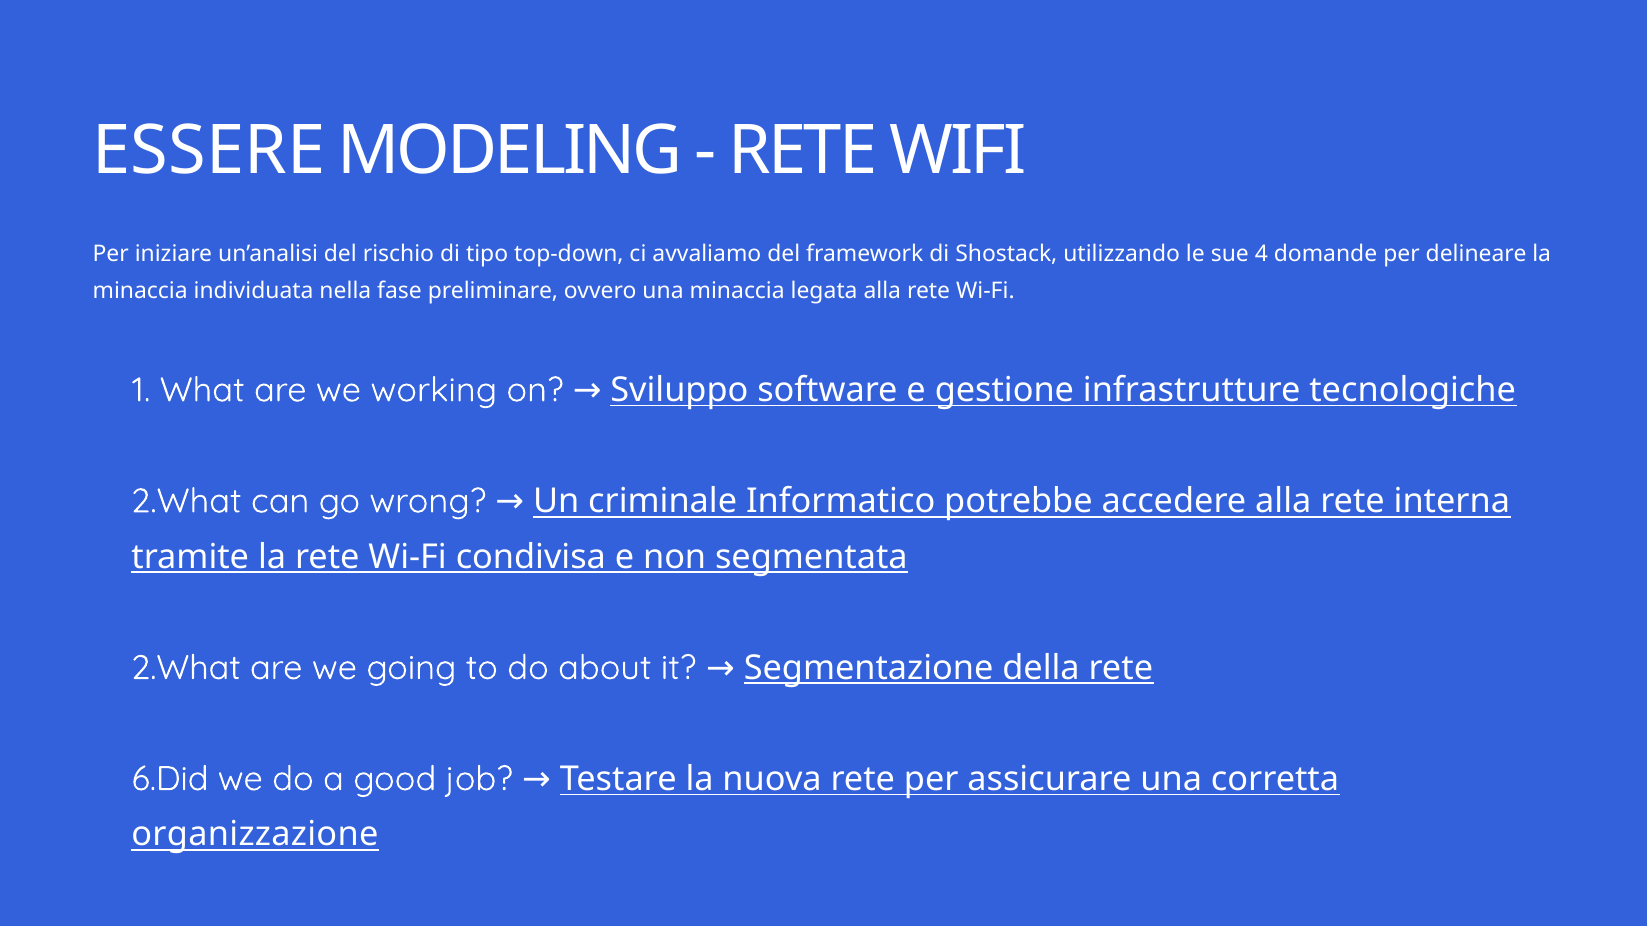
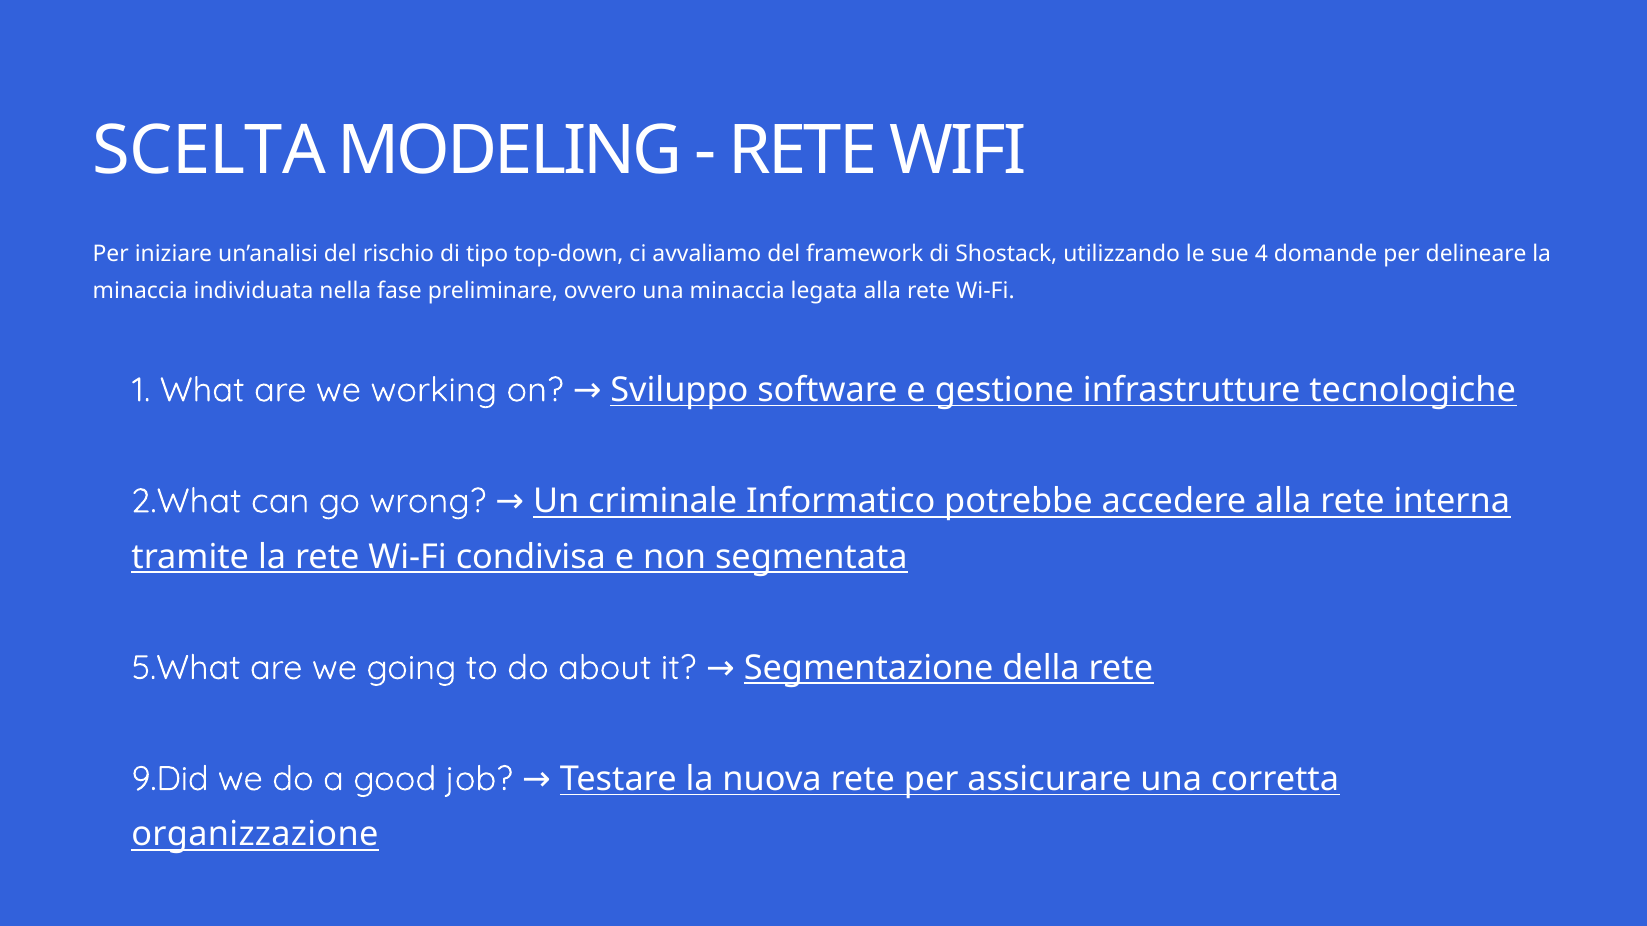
ESSERE: ESSERE -> SCELTA
2.What at (186, 668): 2.What -> 5.What
6.Did: 6.Did -> 9.Did
